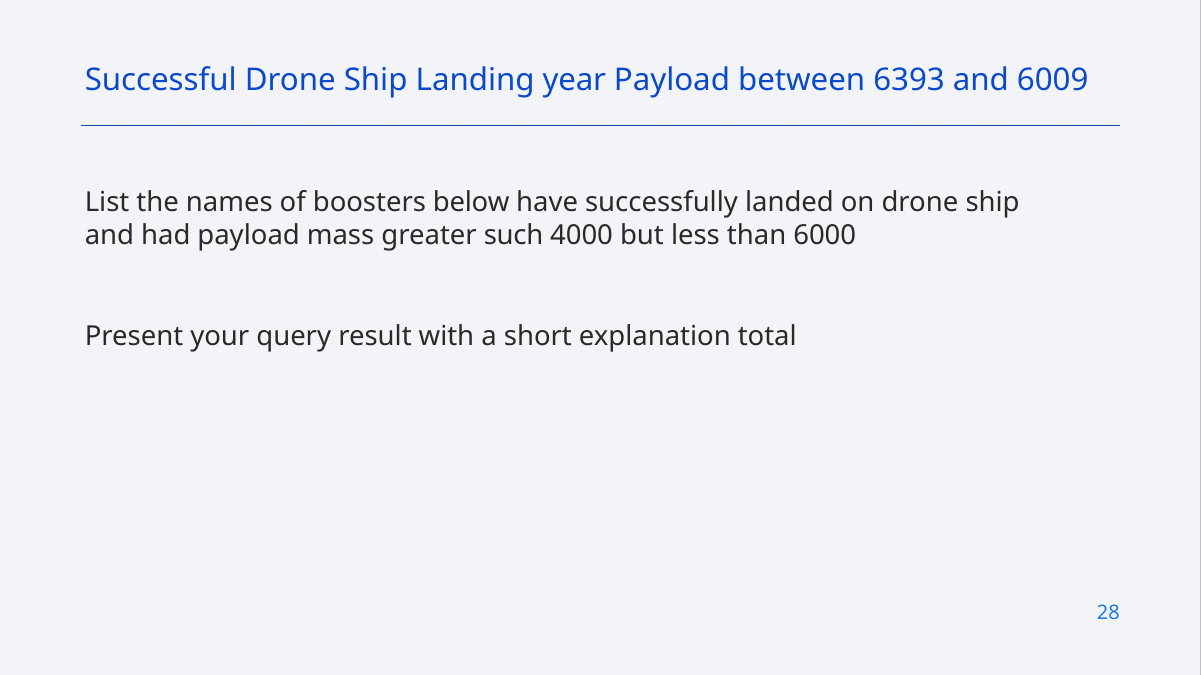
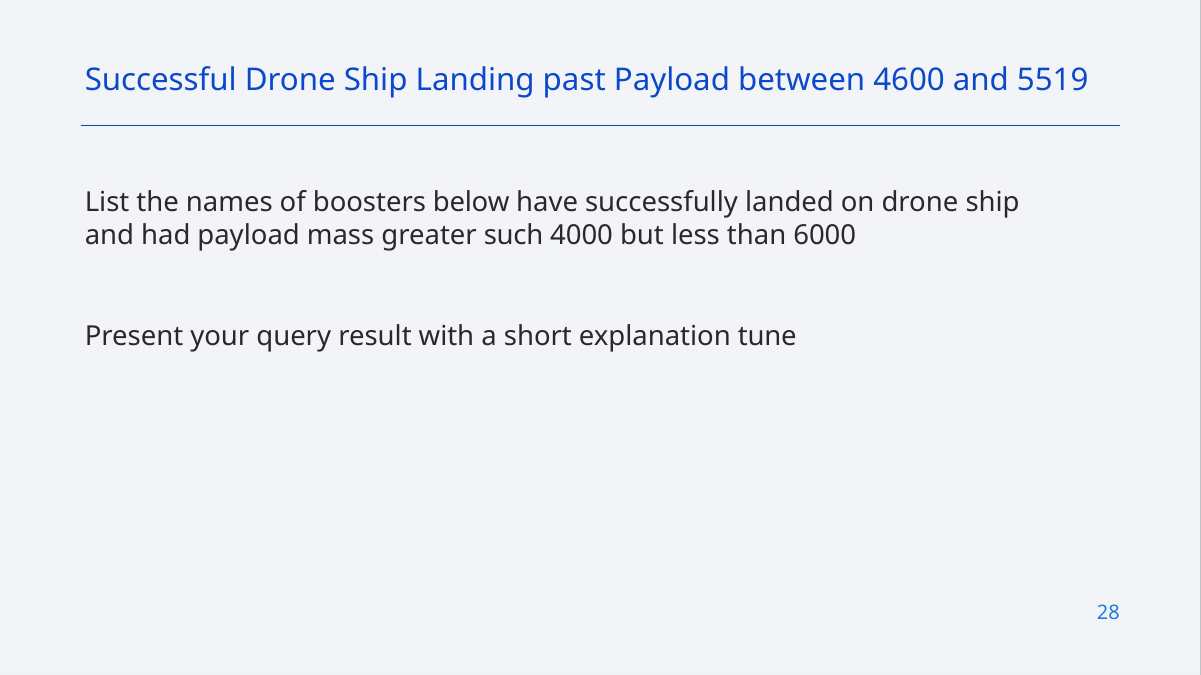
year: year -> past
6393: 6393 -> 4600
6009: 6009 -> 5519
total: total -> tune
